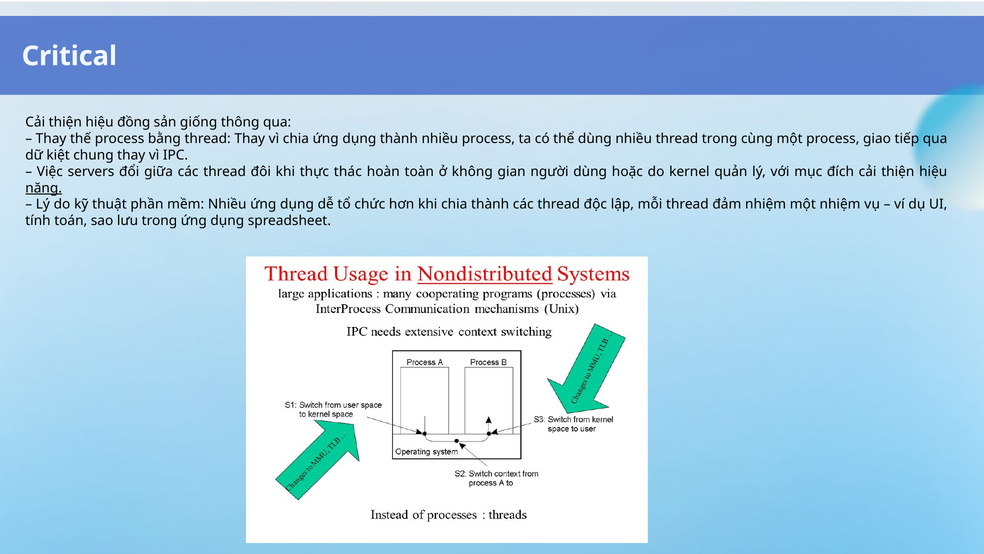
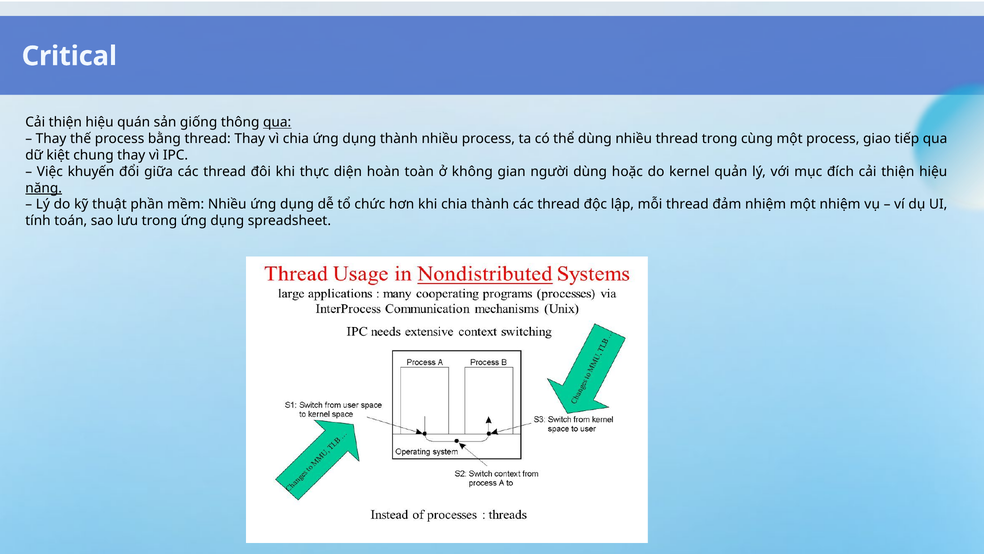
đồng: đồng -> quán
qua at (277, 122) underline: none -> present
servers: servers -> khuyến
thác: thác -> diện
